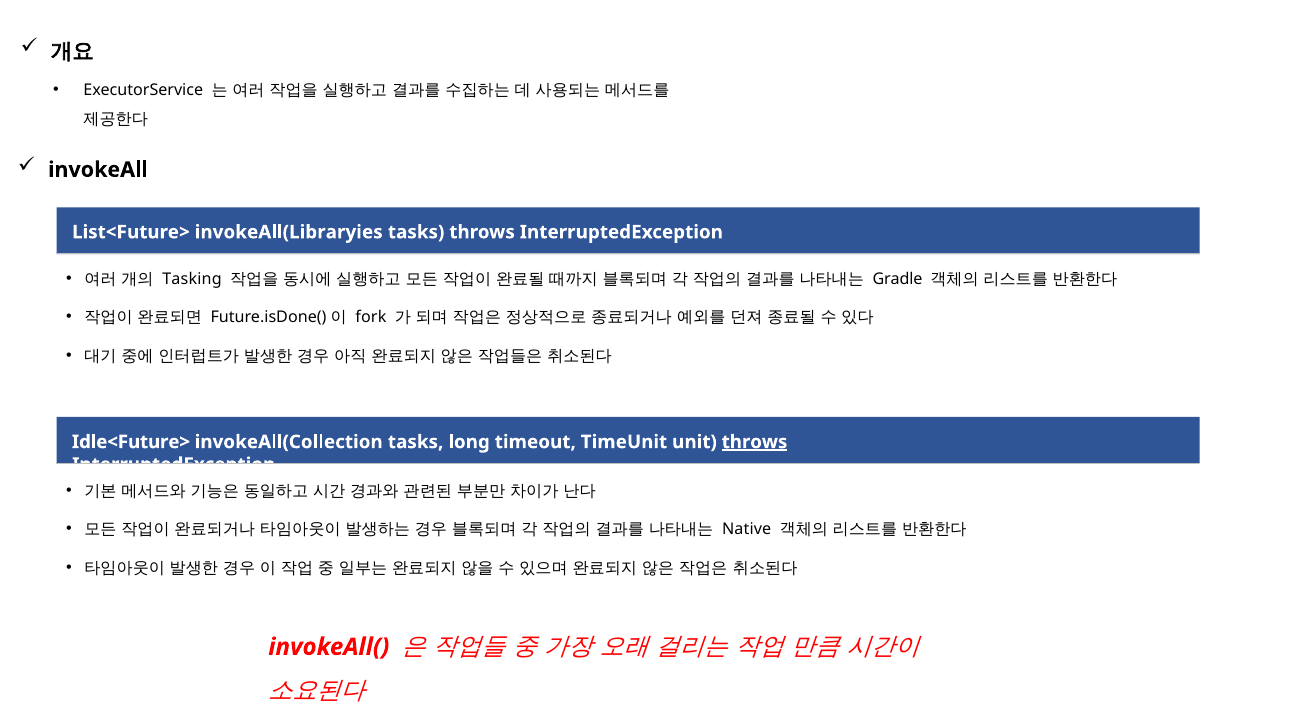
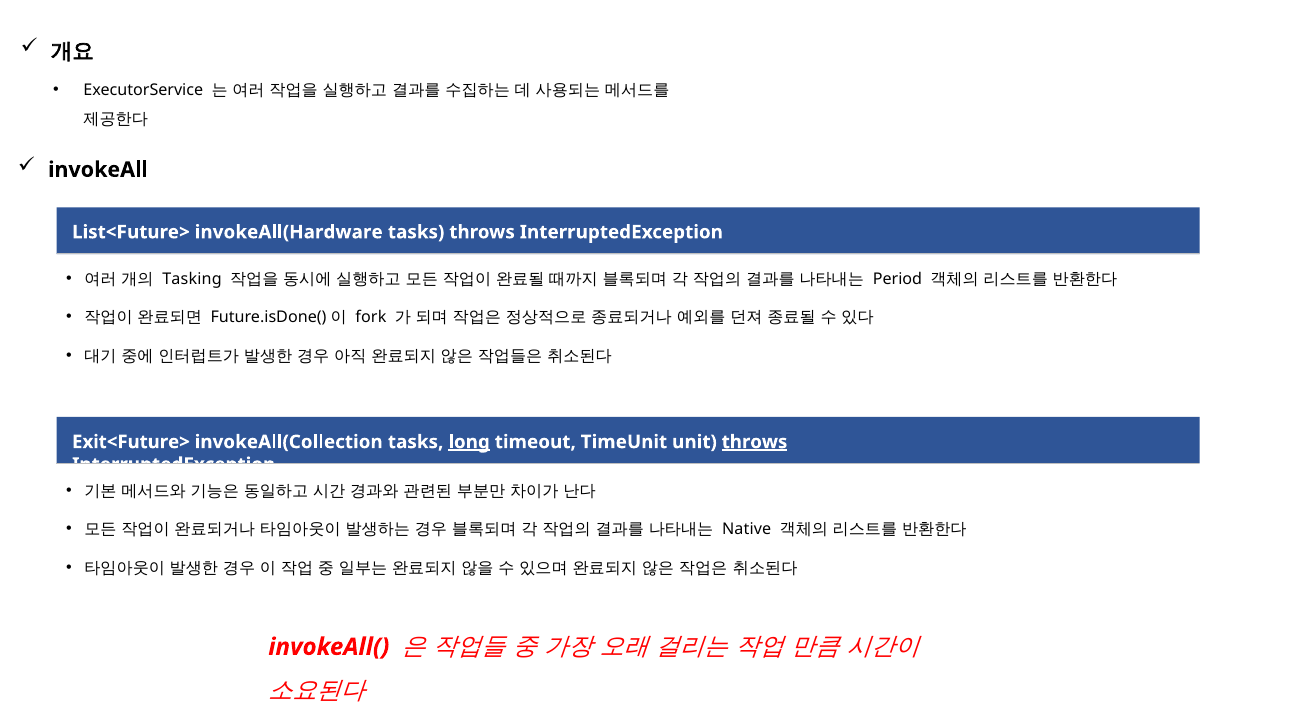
invokeAll(Libraryies: invokeAll(Libraryies -> invokeAll(Hardware
Gradle: Gradle -> Period
Idle<Future>: Idle<Future> -> Exit<Future>
long underline: none -> present
